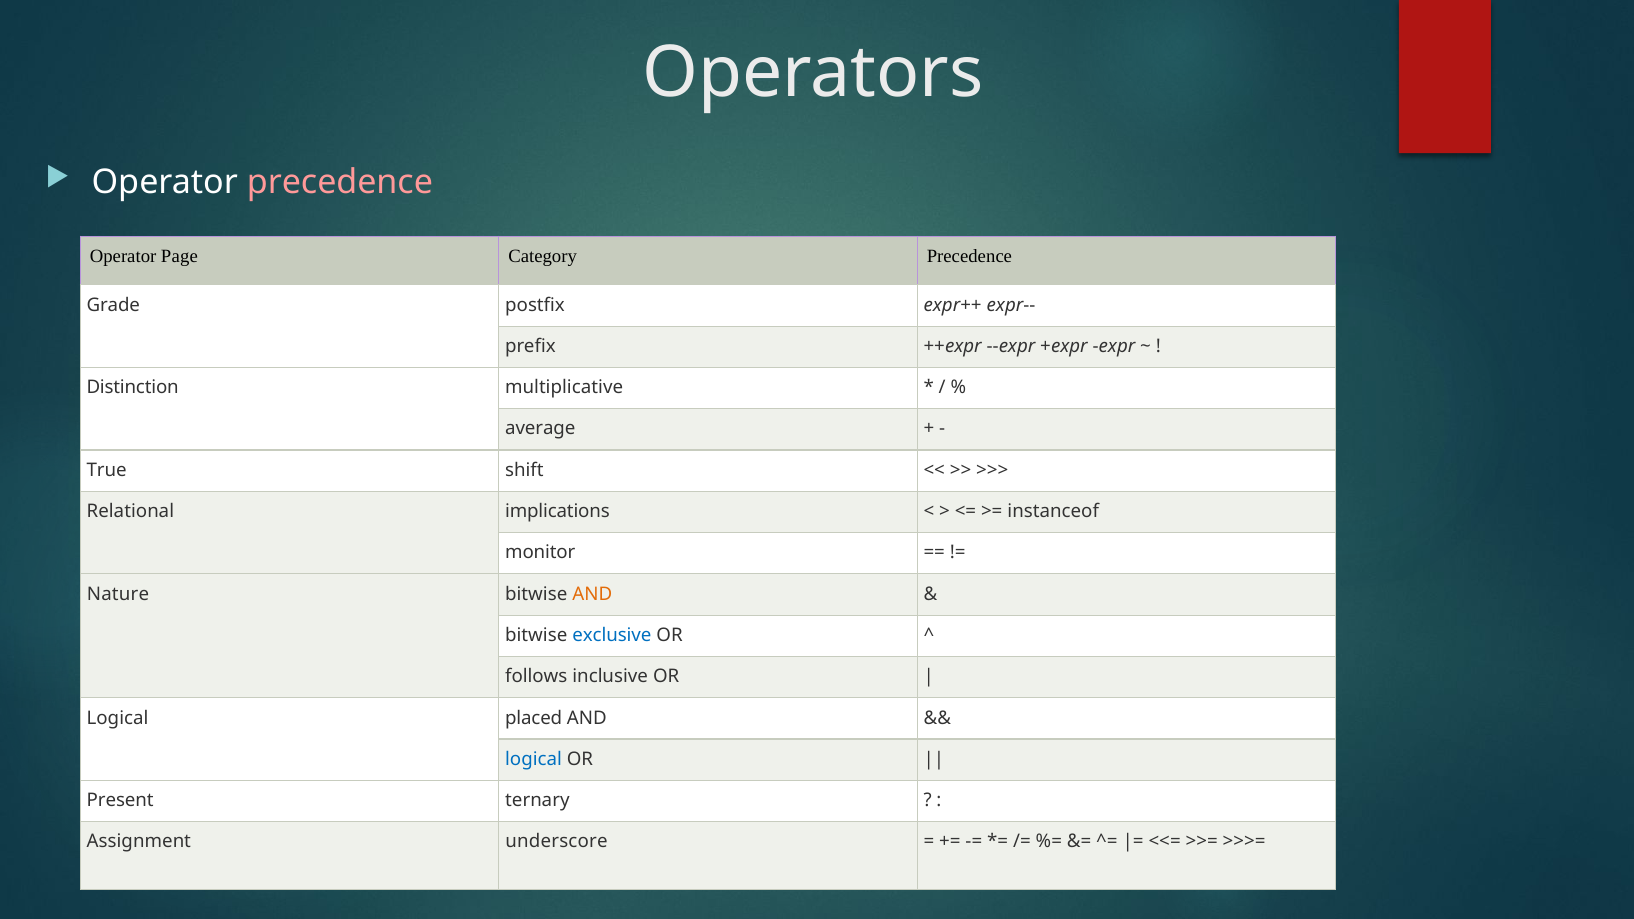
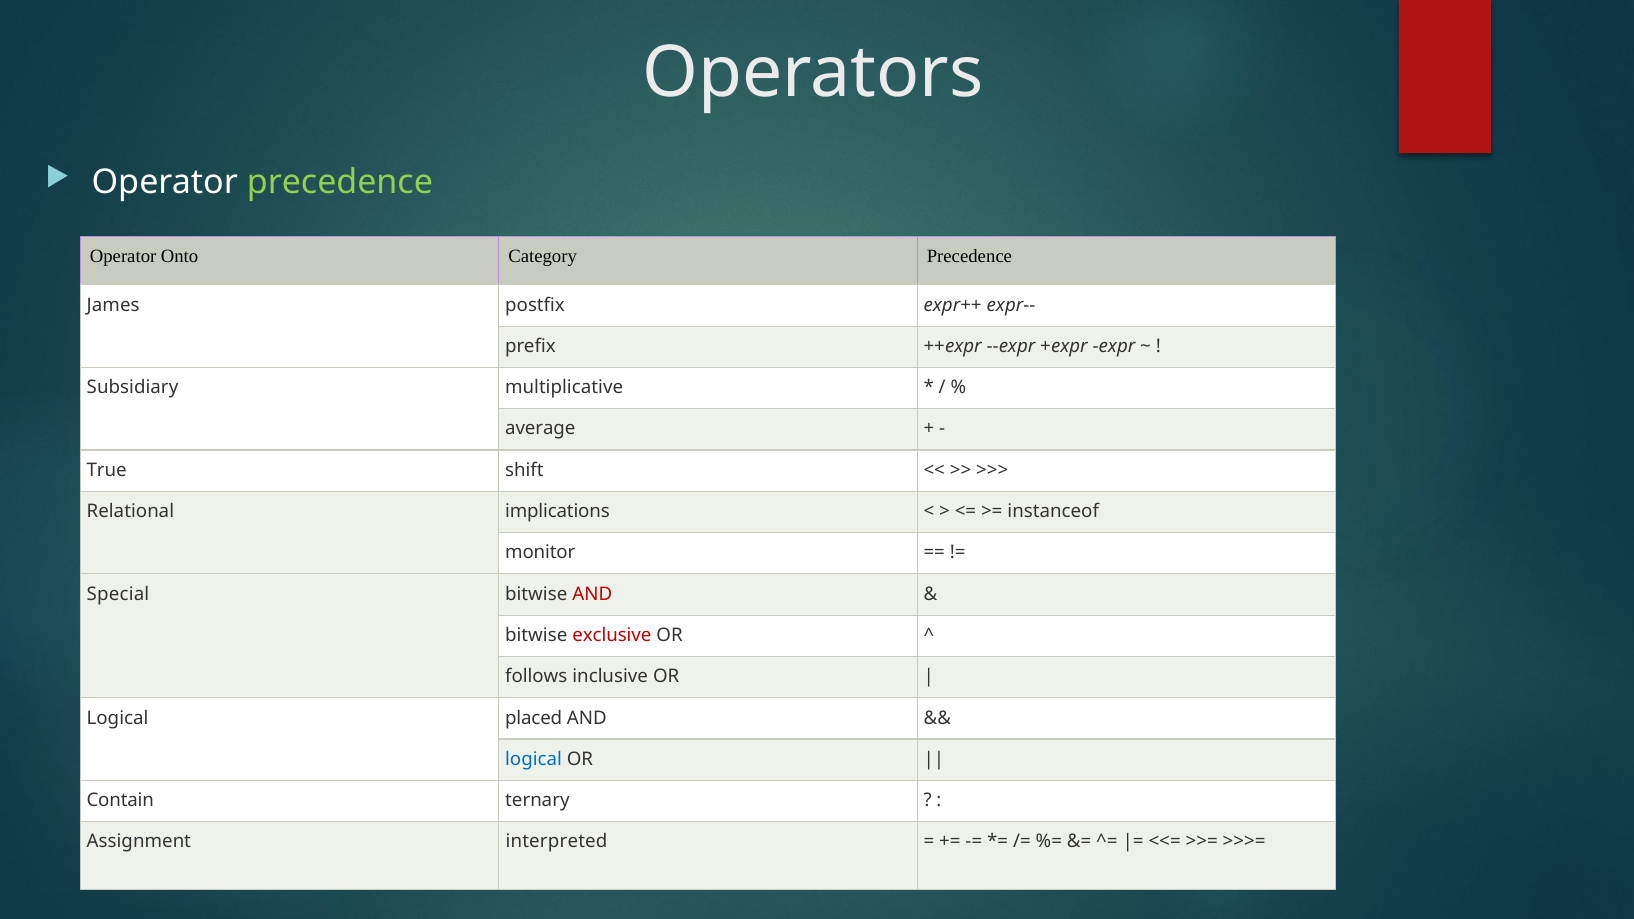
precedence at (340, 183) colour: pink -> light green
Page: Page -> Onto
Grade: Grade -> James
Distinction: Distinction -> Subsidiary
Nature: Nature -> Special
AND at (592, 594) colour: orange -> red
exclusive colour: blue -> red
Present: Present -> Contain
underscore: underscore -> interpreted
